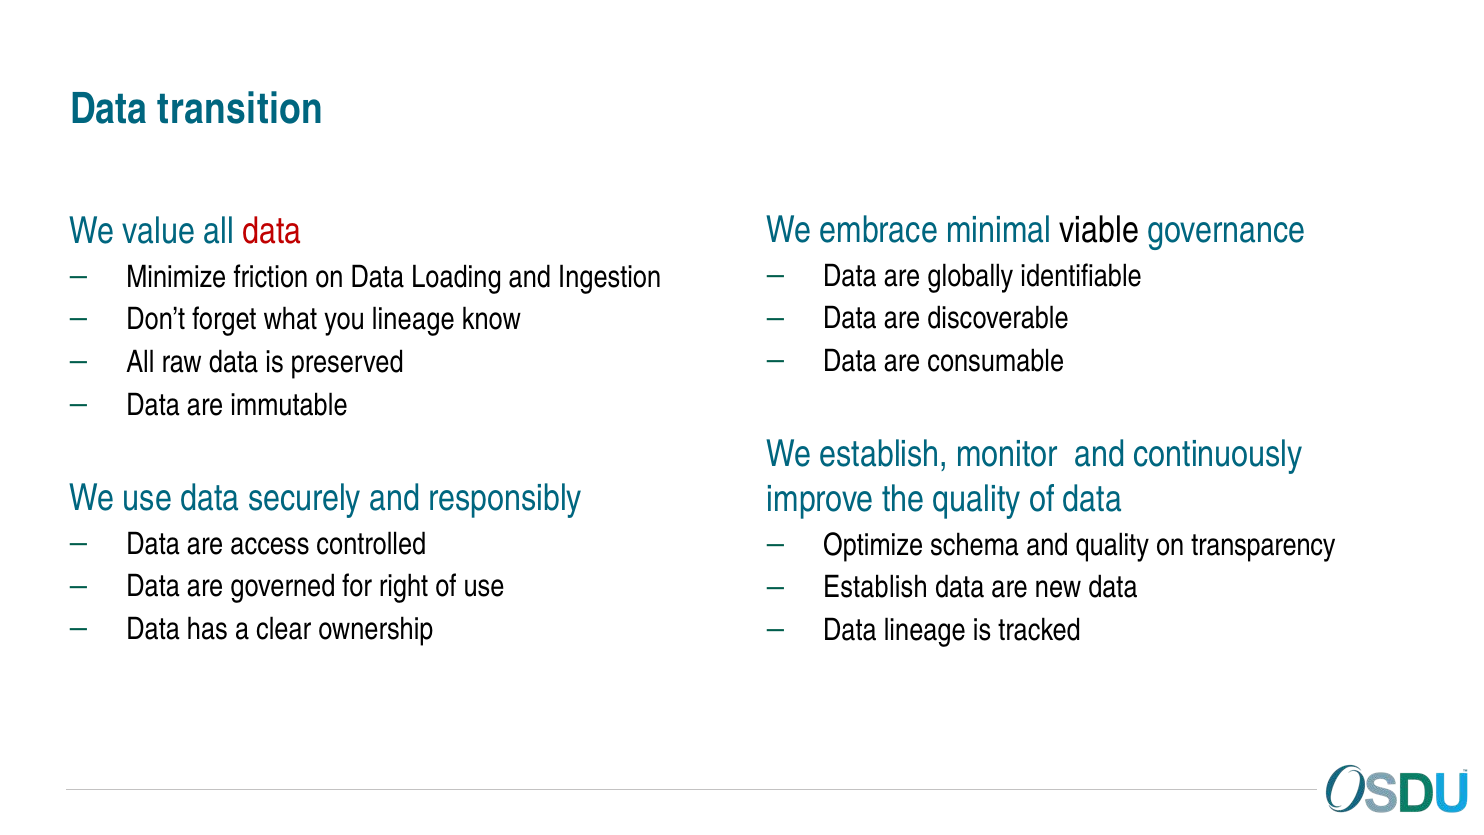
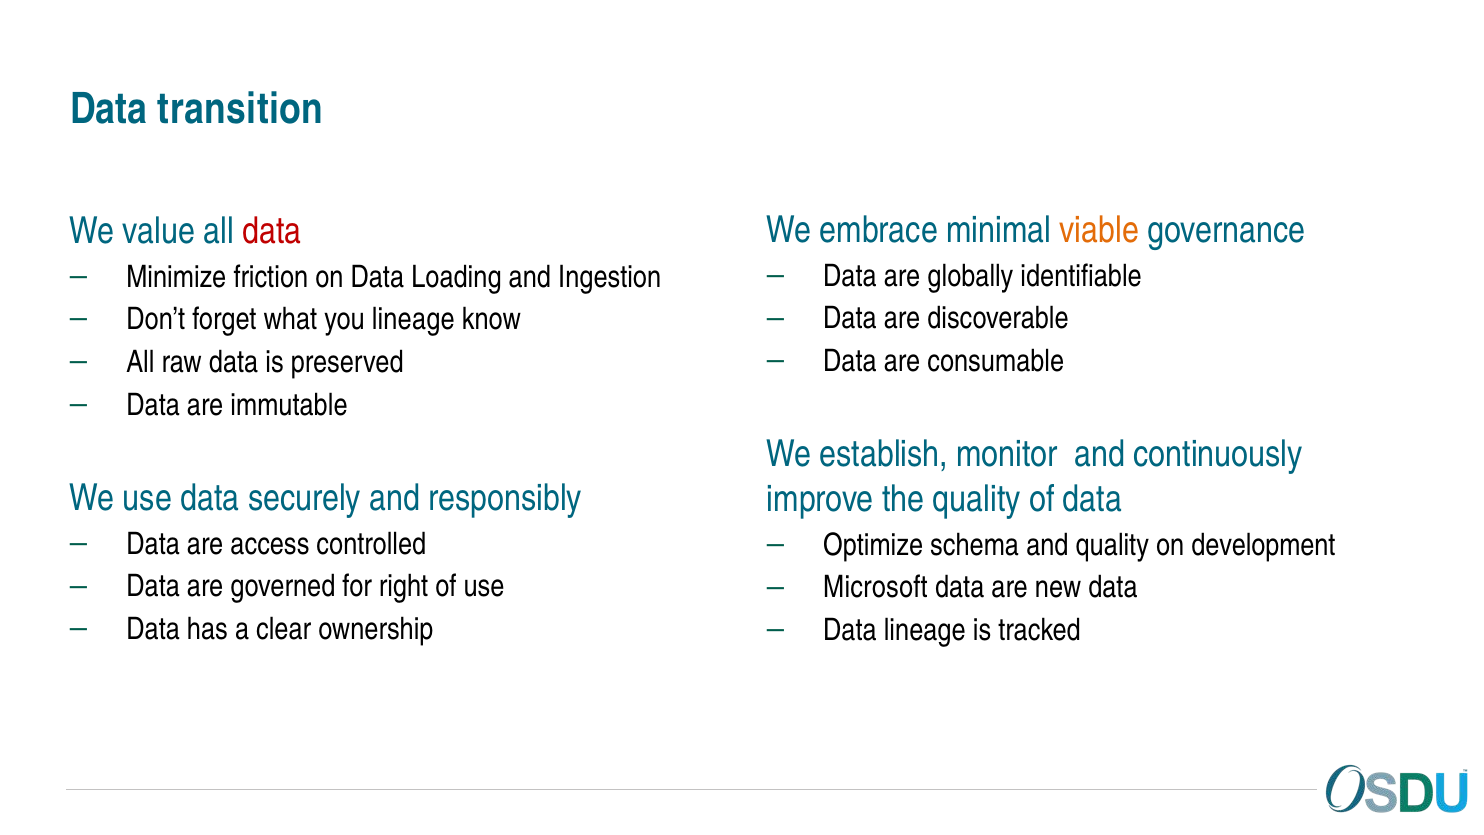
viable colour: black -> orange
transparency: transparency -> development
Establish at (875, 588): Establish -> Microsoft
